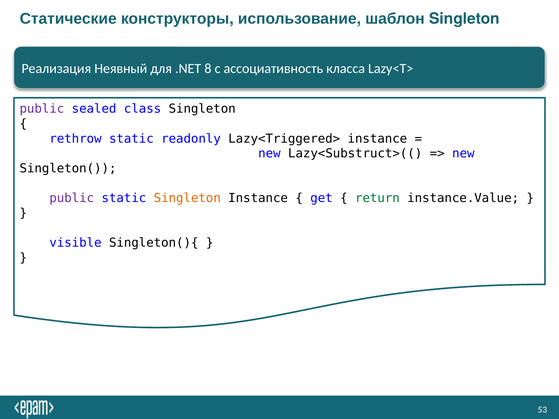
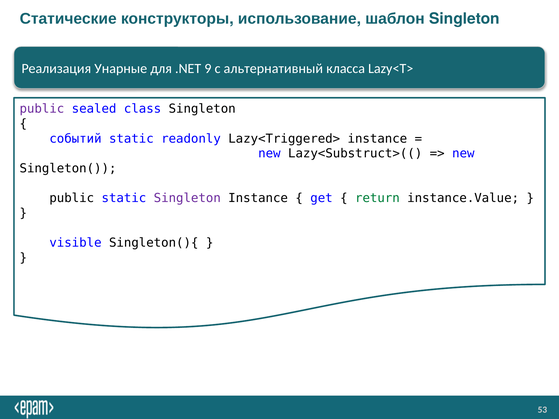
Неявный: Неявный -> Унарные
8: 8 -> 9
ассоциативность: ассоциативность -> альтернативный
rethrow: rethrow -> событий
public at (72, 198) colour: purple -> black
Singleton at (187, 198) colour: orange -> purple
